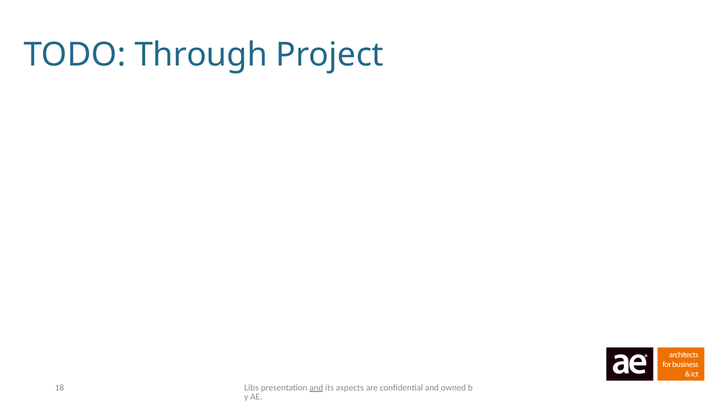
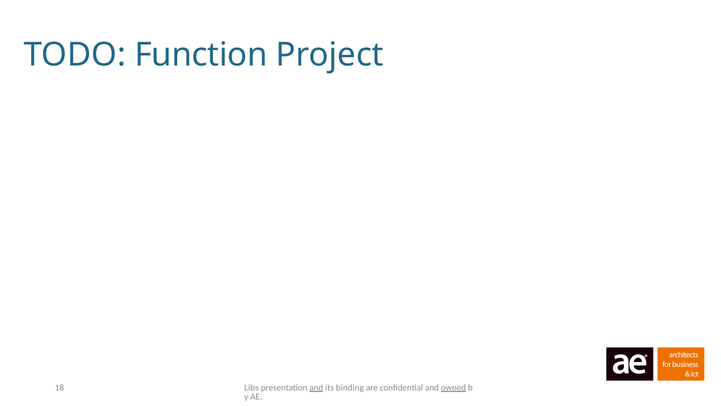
Through: Through -> Function
aspects: aspects -> binding
owned underline: none -> present
